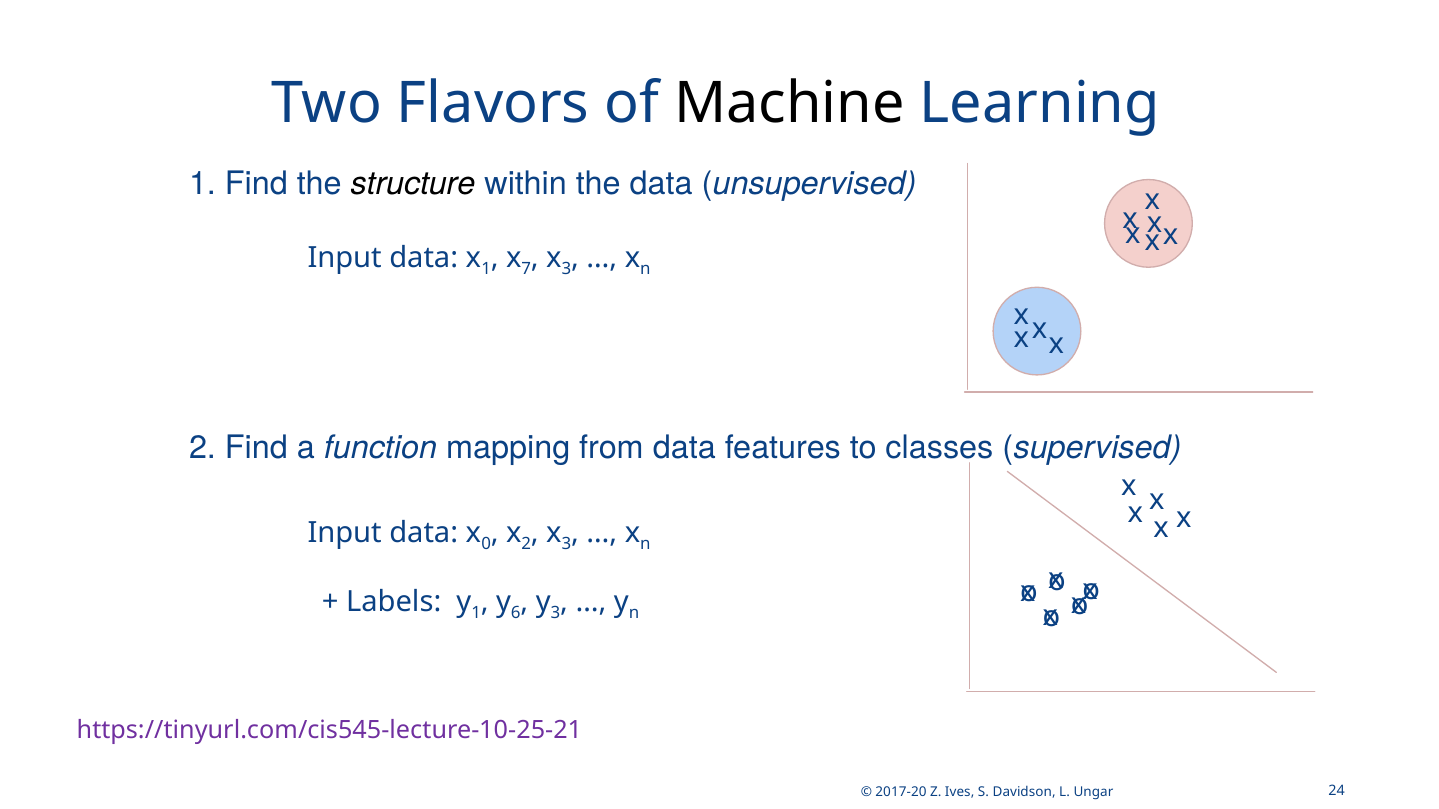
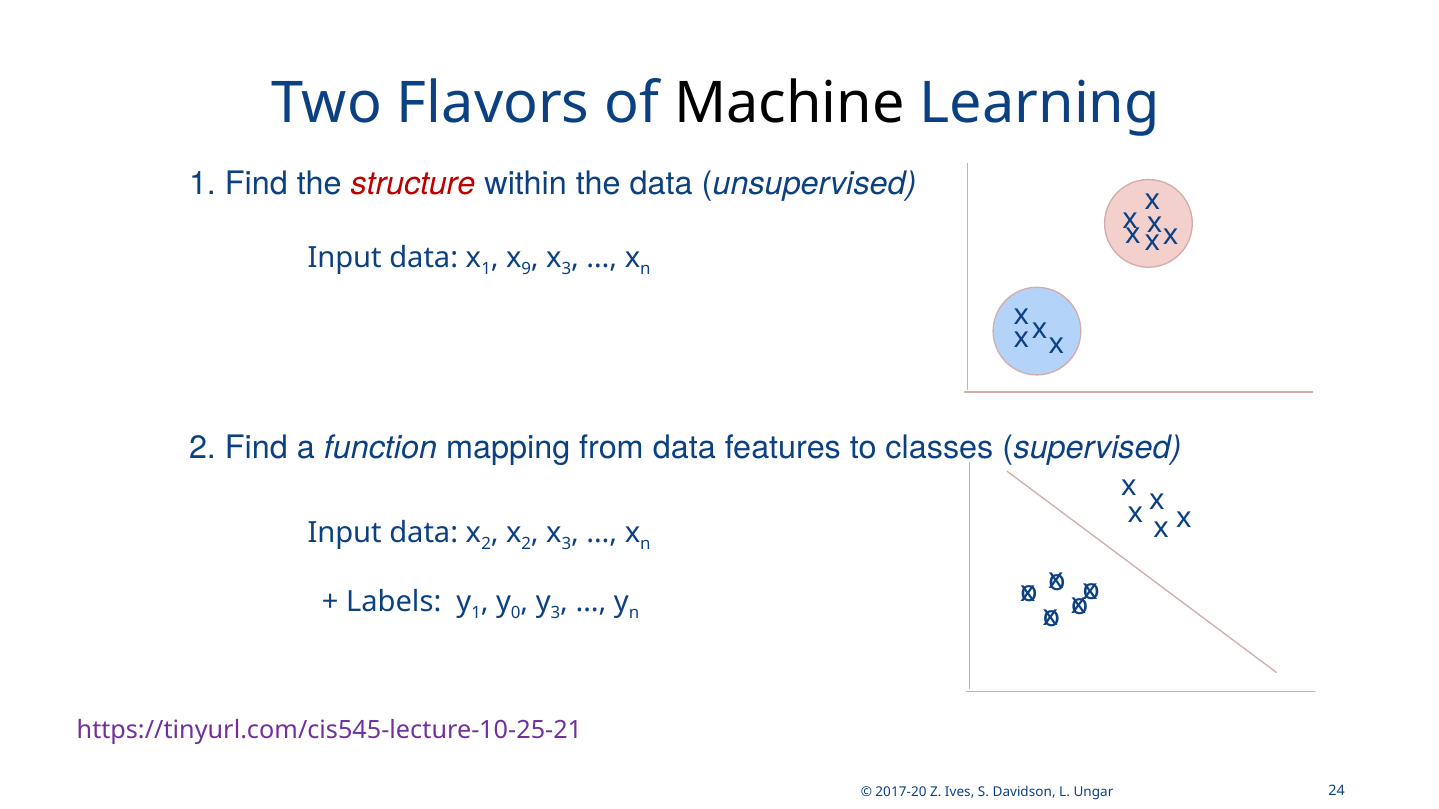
structure colour: black -> red
7: 7 -> 9
data x 0: 0 -> 2
6: 6 -> 0
